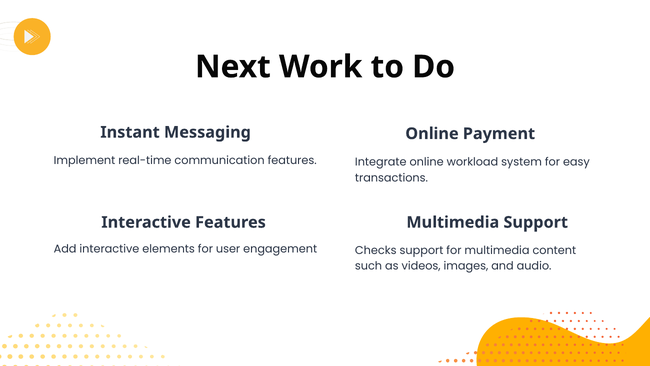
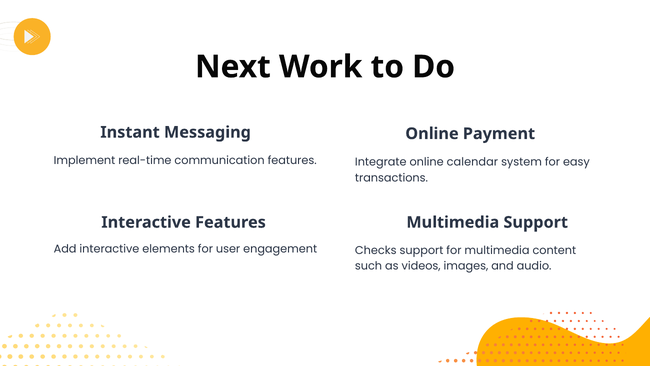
workload: workload -> calendar
